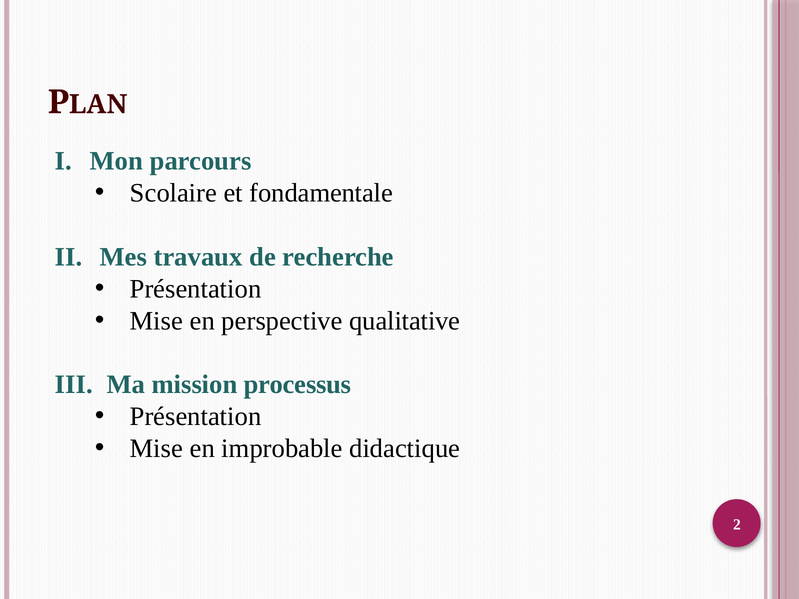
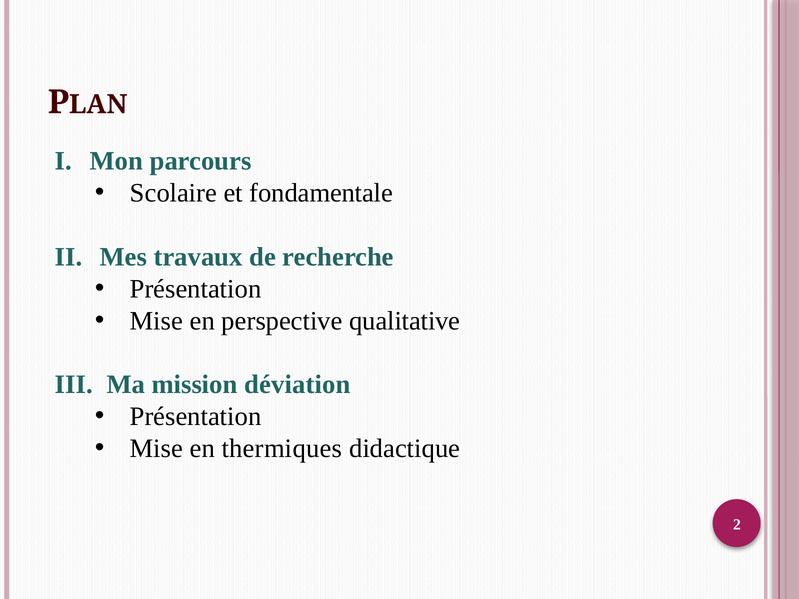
processus: processus -> déviation
improbable: improbable -> thermiques
